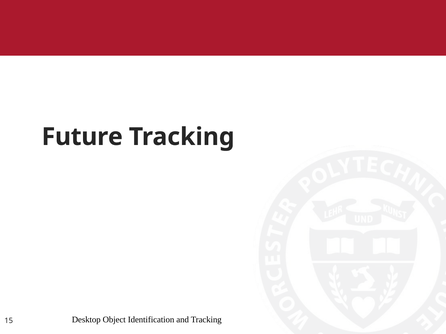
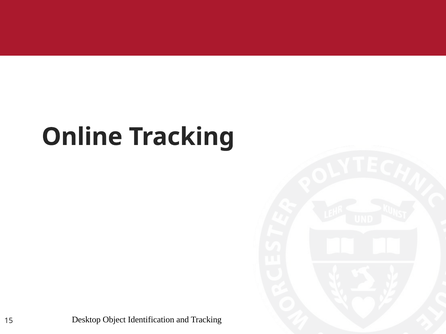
Future: Future -> Online
